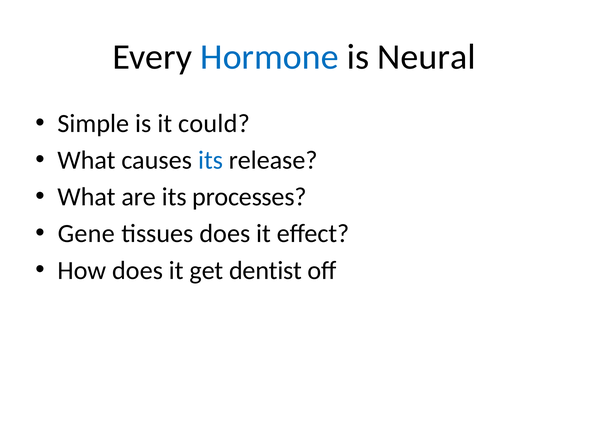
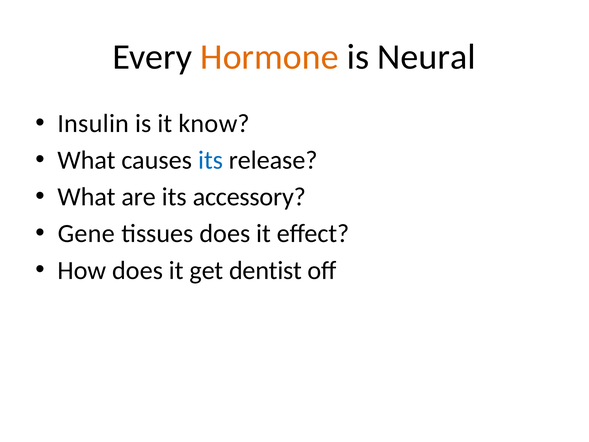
Hormone colour: blue -> orange
Simple: Simple -> Insulin
could: could -> know
processes: processes -> accessory
